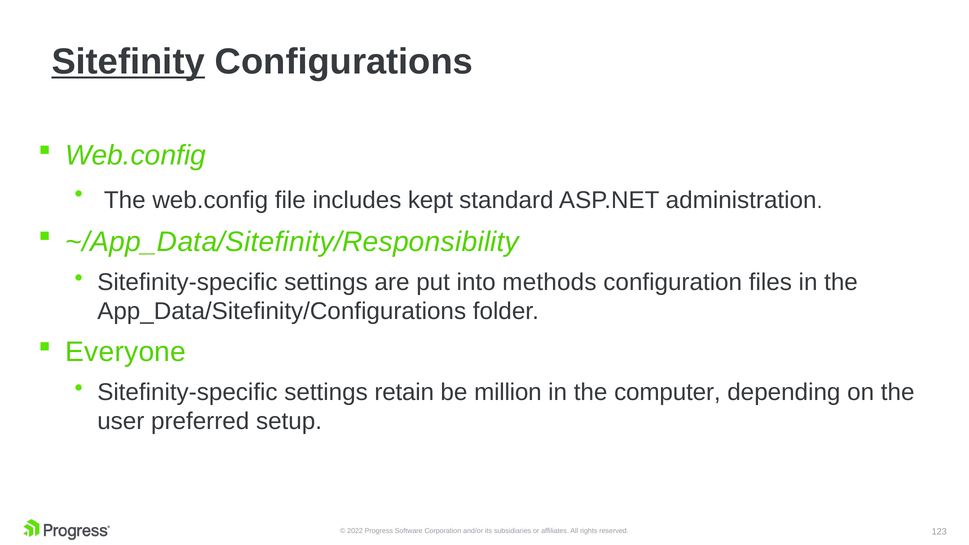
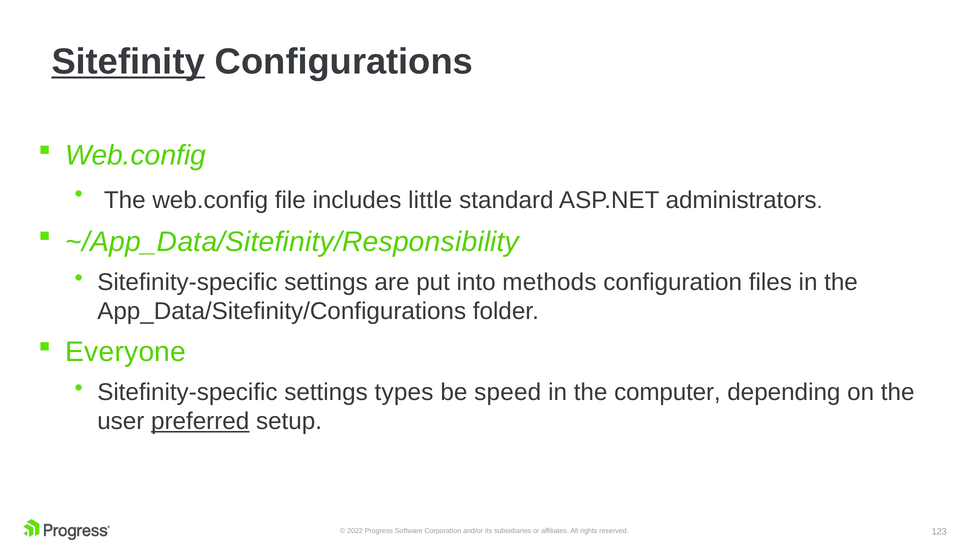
kept: kept -> little
administration: administration -> administrators
retain: retain -> types
million: million -> speed
preferred underline: none -> present
